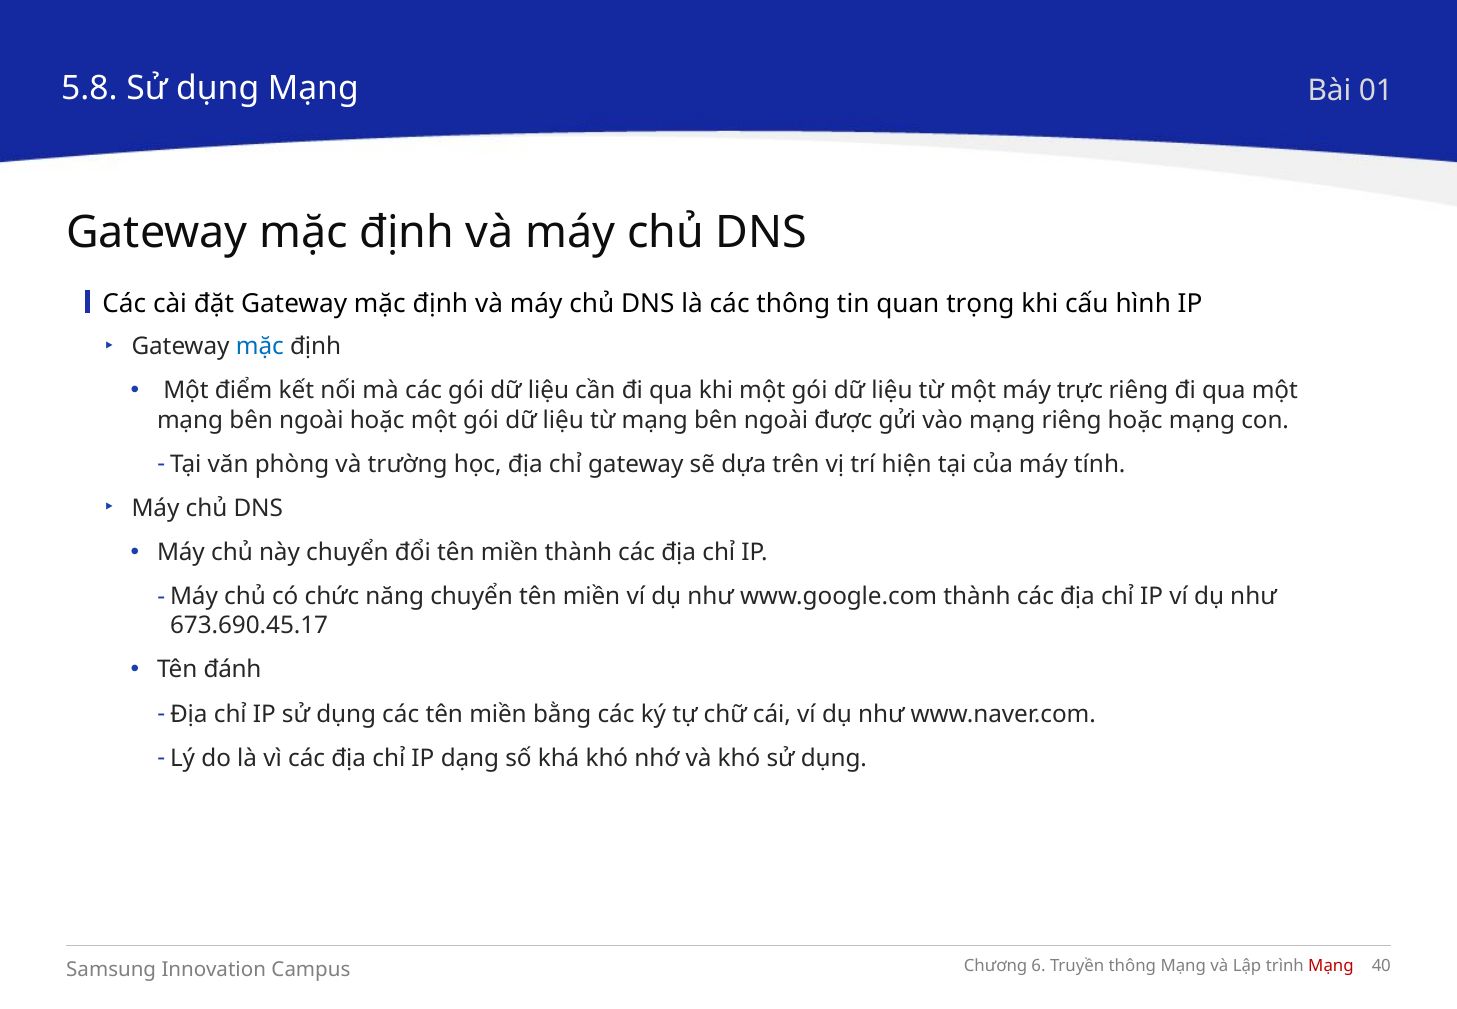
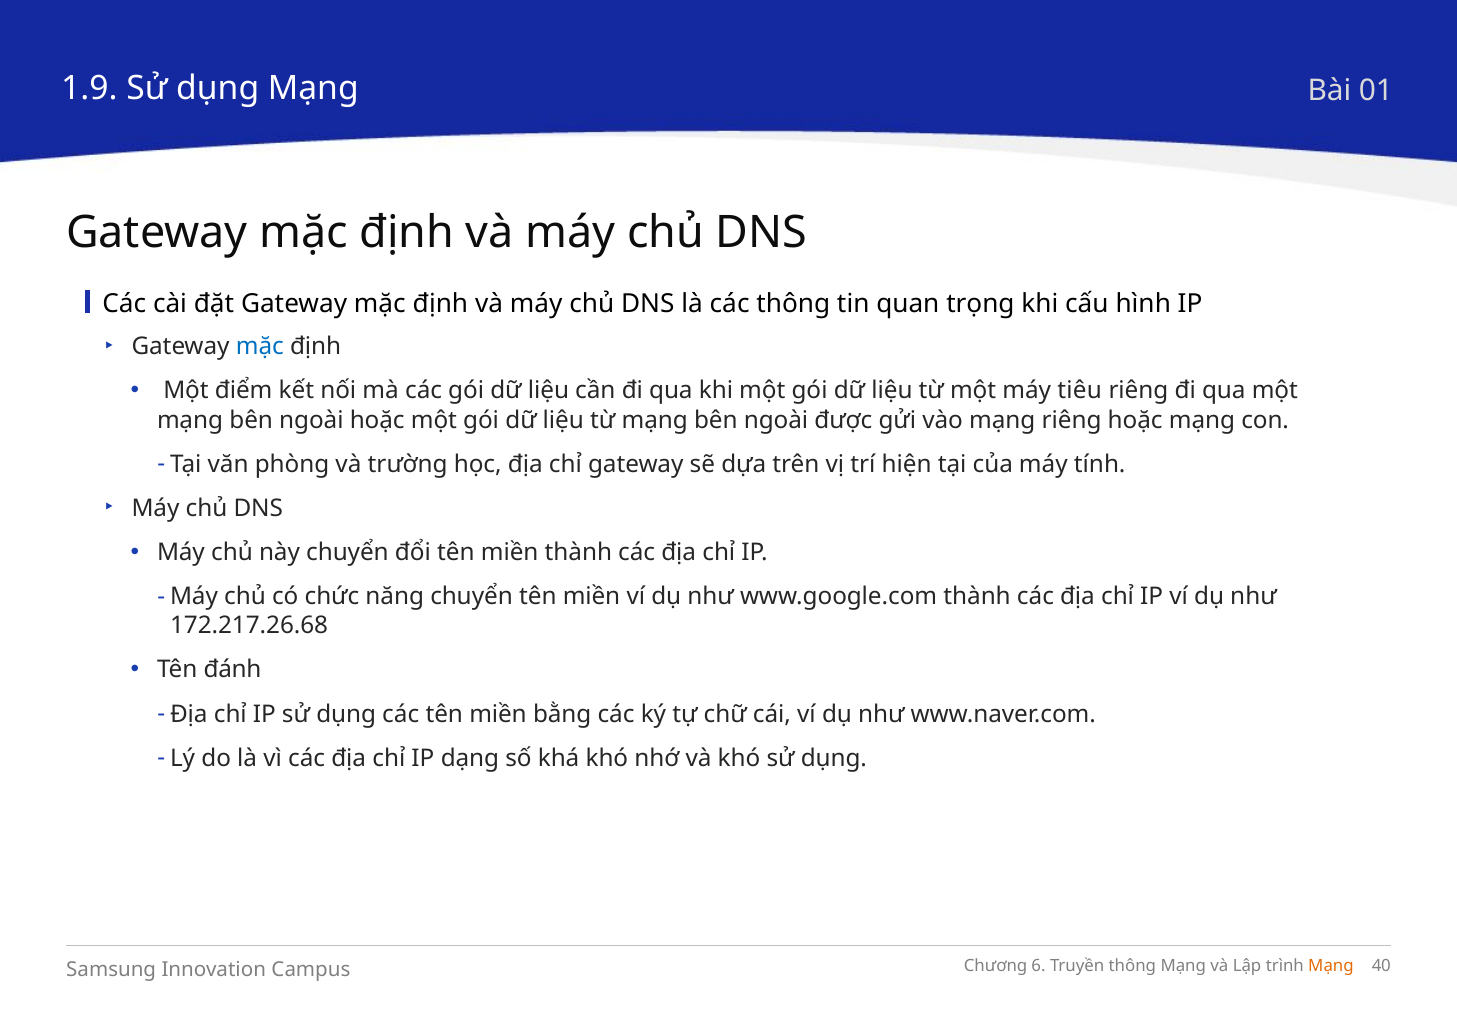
5.8: 5.8 -> 1.9
trực: trực -> tiêu
673.690.45.17: 673.690.45.17 -> 172.217.26.68
Mạng at (1331, 966) colour: red -> orange
